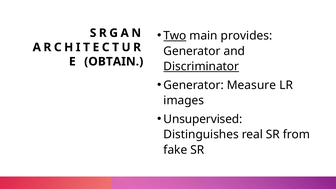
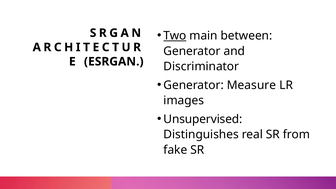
provides: provides -> between
OBTAIN: OBTAIN -> ESRGAN
Discriminator underline: present -> none
